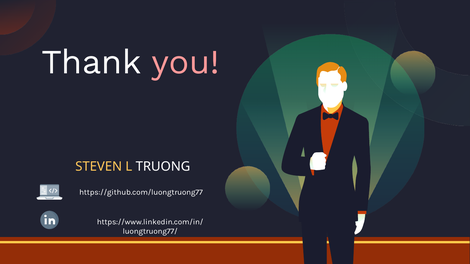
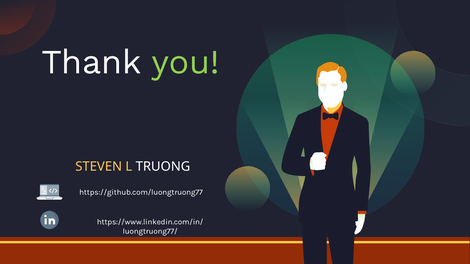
you colour: pink -> light green
